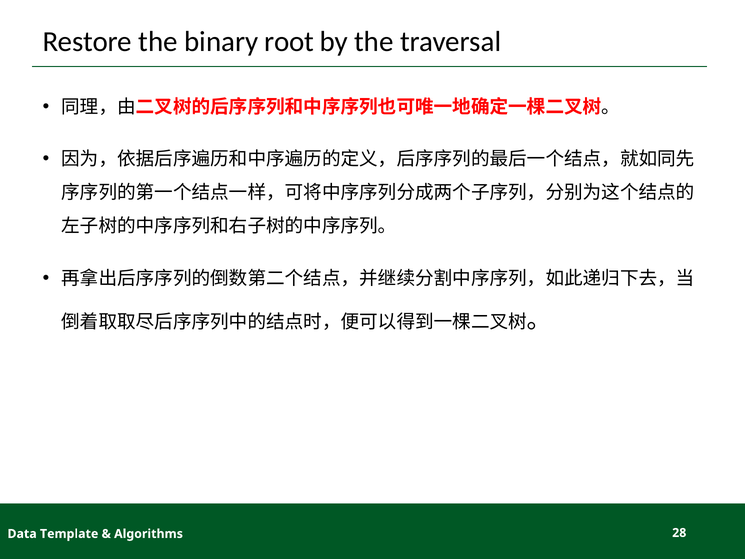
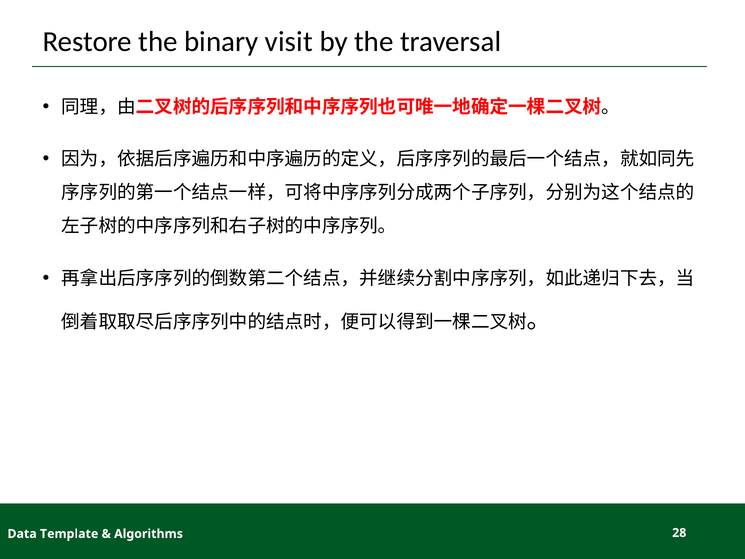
root: root -> visit
